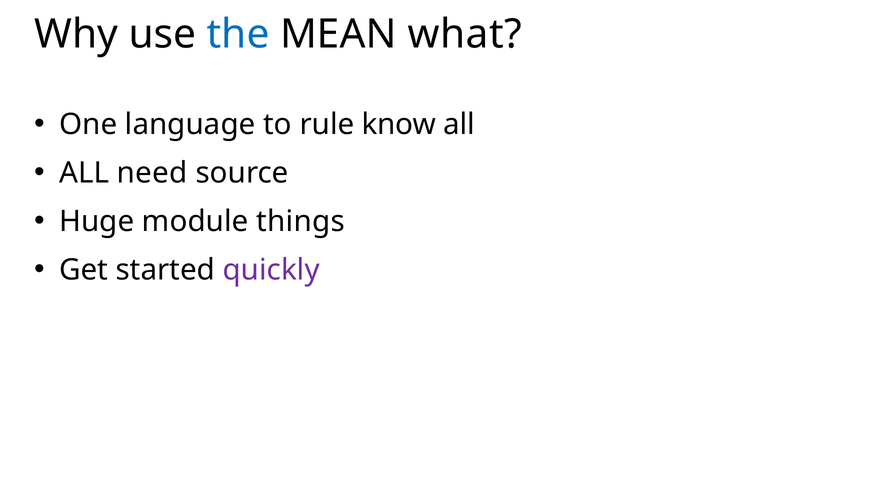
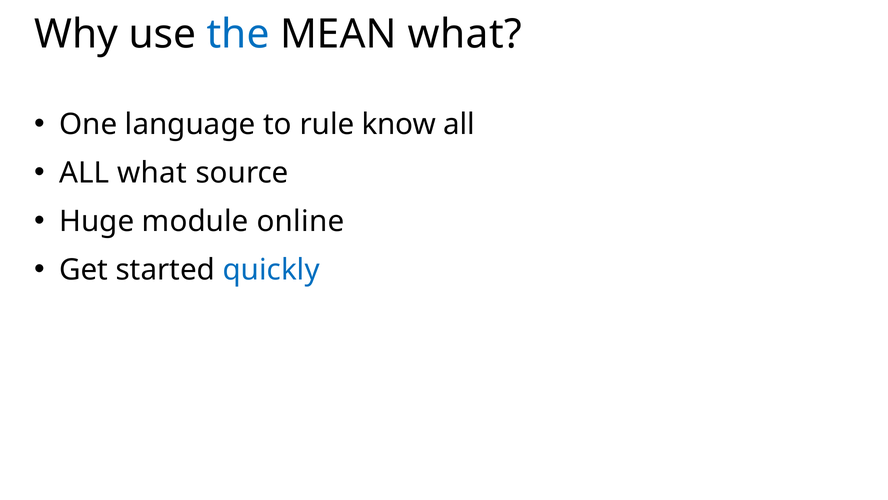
ALL need: need -> what
things: things -> online
quickly colour: purple -> blue
